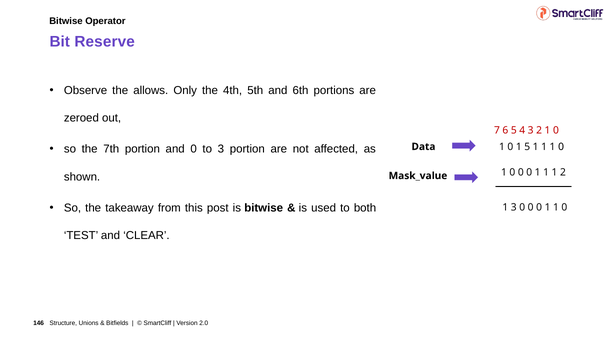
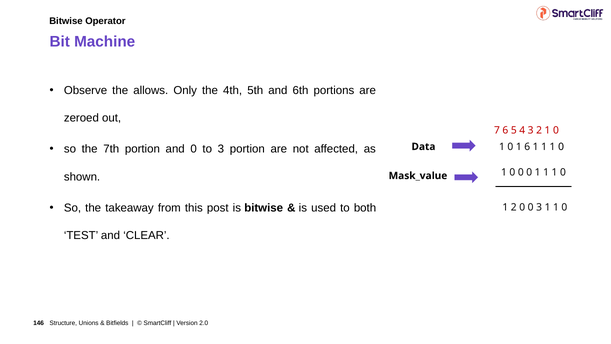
Reserve: Reserve -> Machine
1 5: 5 -> 6
2 at (563, 172): 2 -> 0
1 3: 3 -> 2
0 at (539, 207): 0 -> 3
